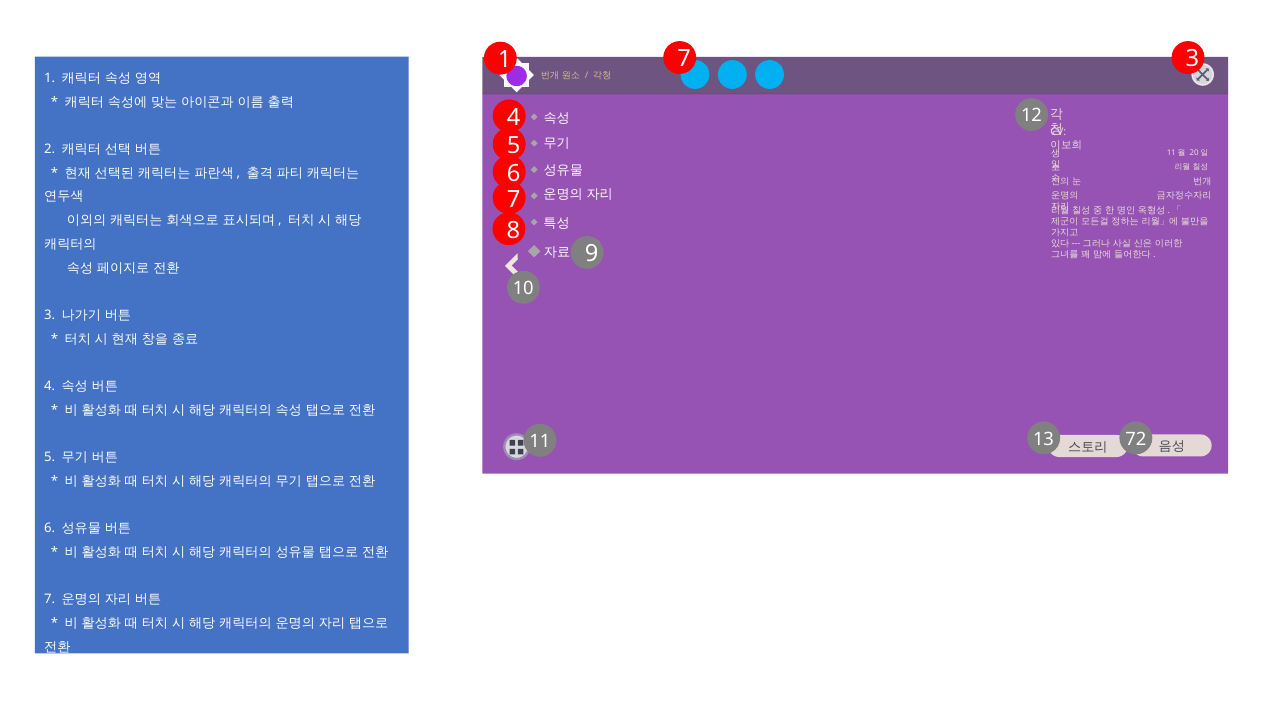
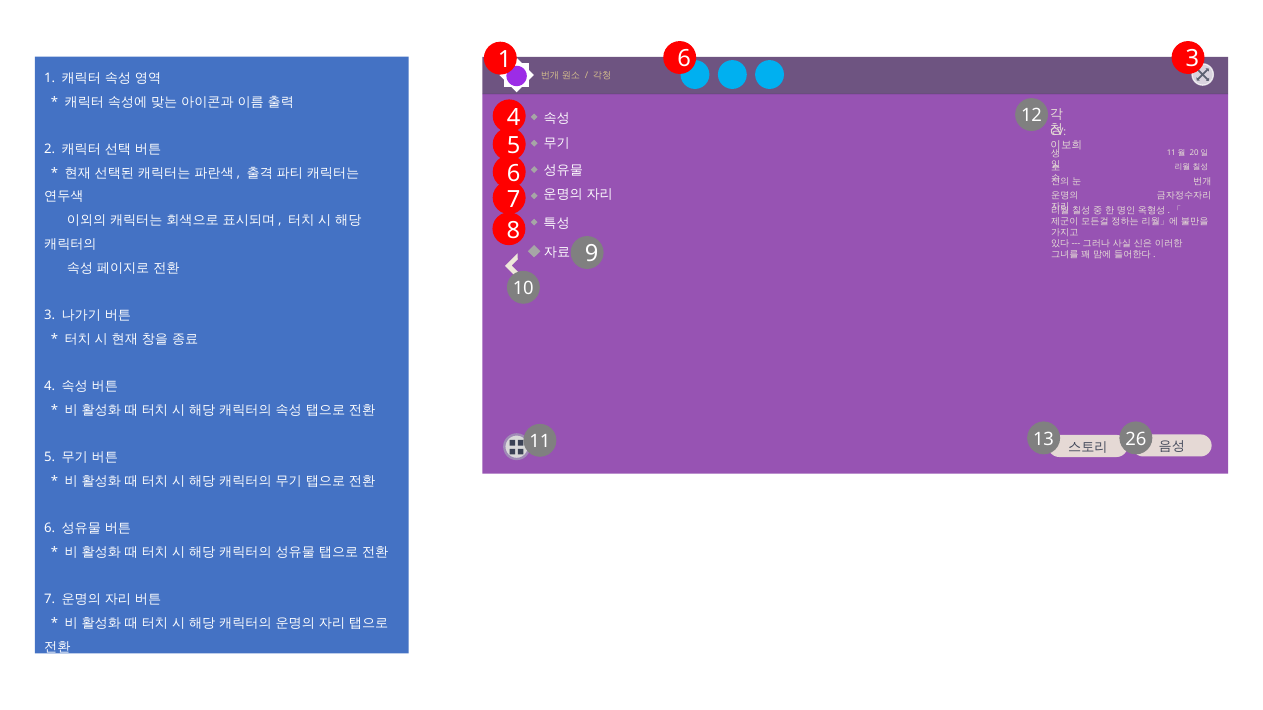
1 7: 7 -> 6
72: 72 -> 26
